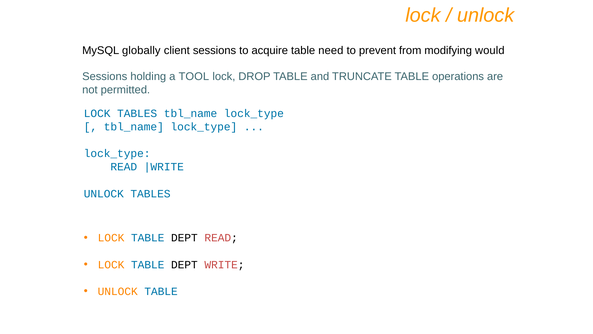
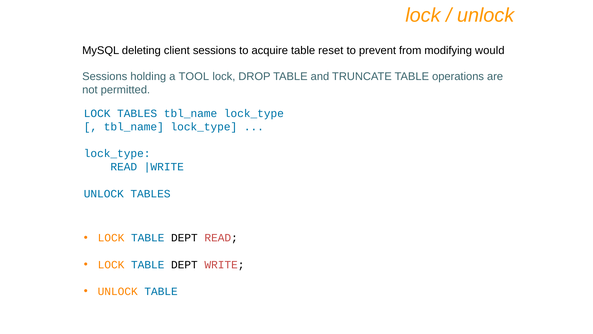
globally: globally -> deleting
need: need -> reset
